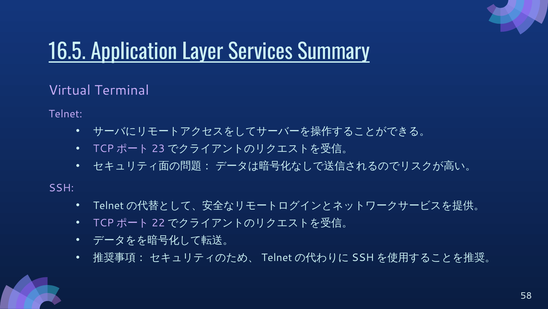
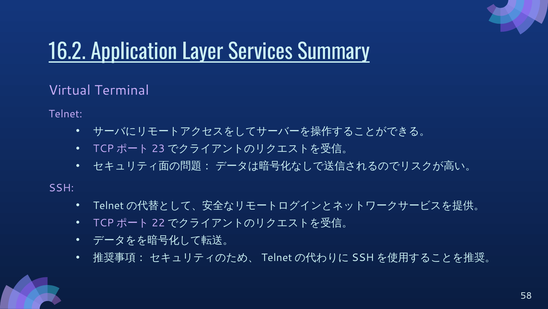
16.5: 16.5 -> 16.2
